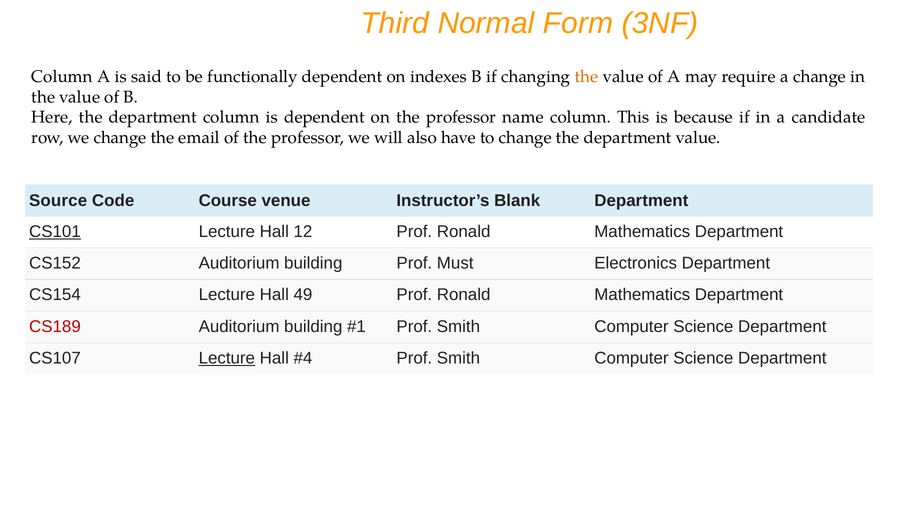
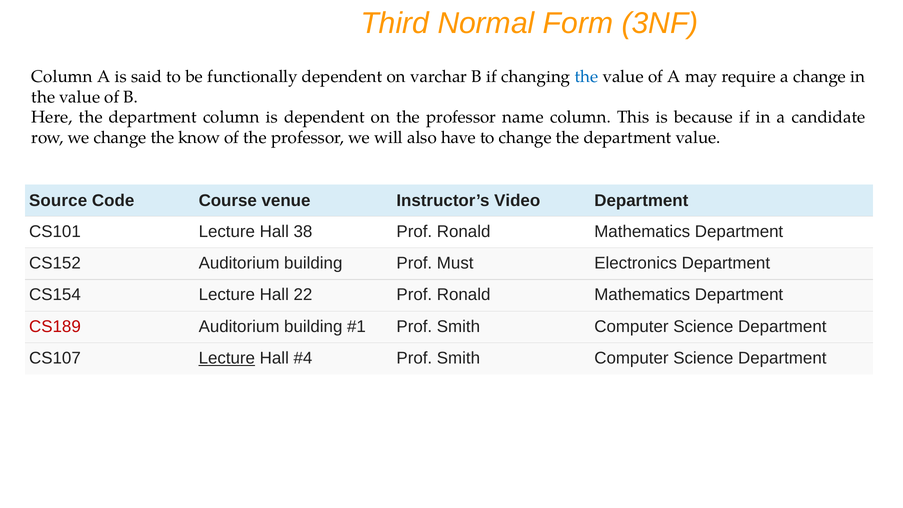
indexes: indexes -> varchar
the at (587, 77) colour: orange -> blue
email: email -> know
Blank: Blank -> Video
CS101 underline: present -> none
12: 12 -> 38
49: 49 -> 22
